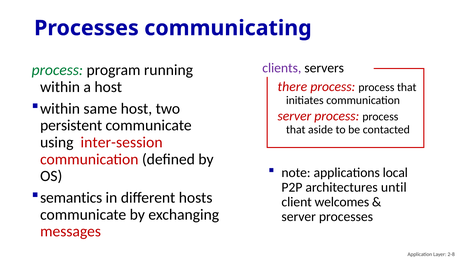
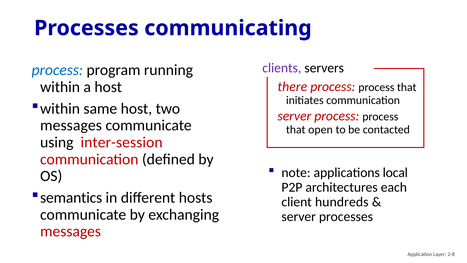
process at (57, 70) colour: green -> blue
persistent at (71, 125): persistent -> messages
aside: aside -> open
until: until -> each
welcomes: welcomes -> hundreds
